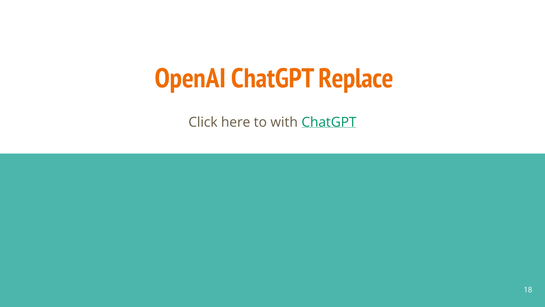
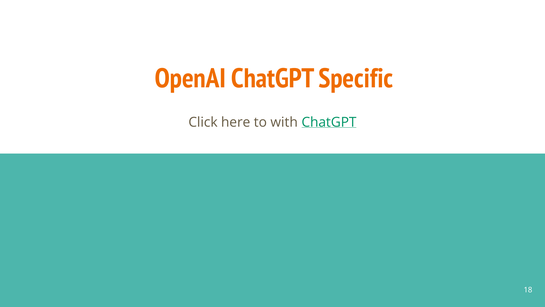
Replace: Replace -> Specific
